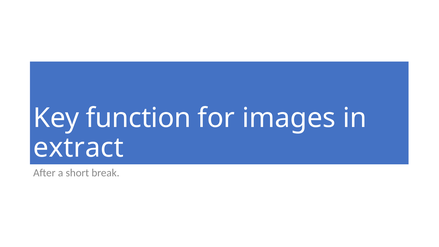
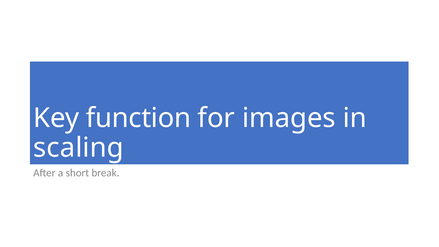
extract: extract -> scaling
